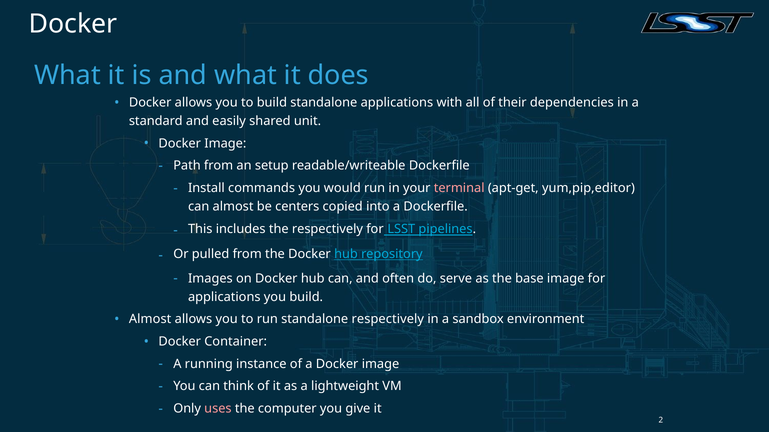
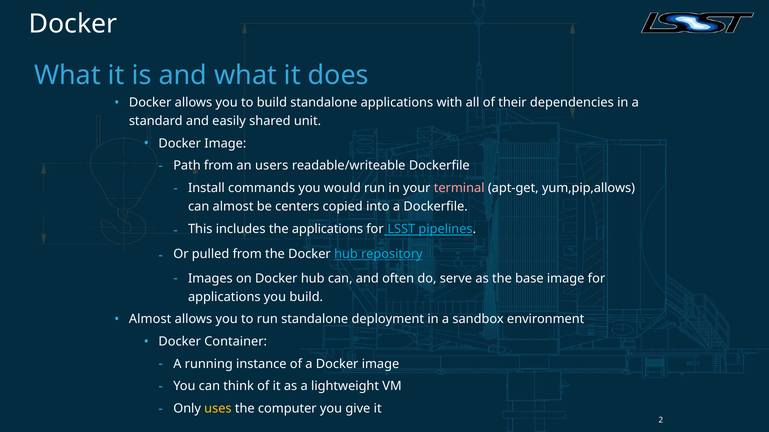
setup: setup -> users
yum,pip,editor: yum,pip,editor -> yum,pip,allows
the respectively: respectively -> applications
standalone respectively: respectively -> deployment
uses colour: pink -> yellow
